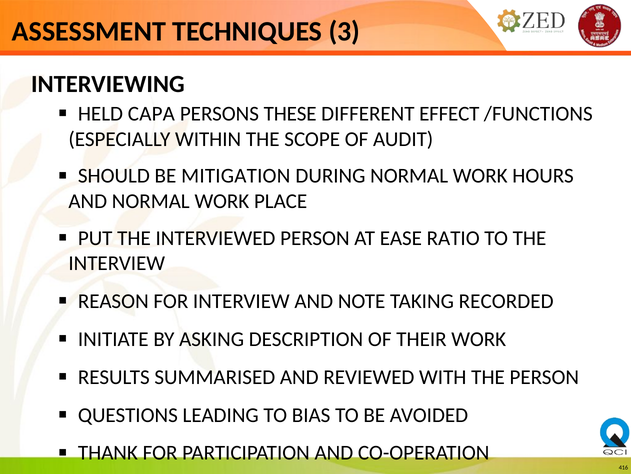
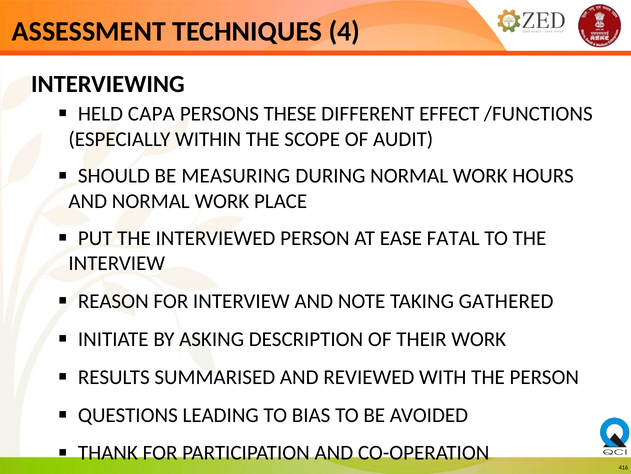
3: 3 -> 4
MITIGATION: MITIGATION -> MEASURING
RATIO: RATIO -> FATAL
RECORDED: RECORDED -> GATHERED
